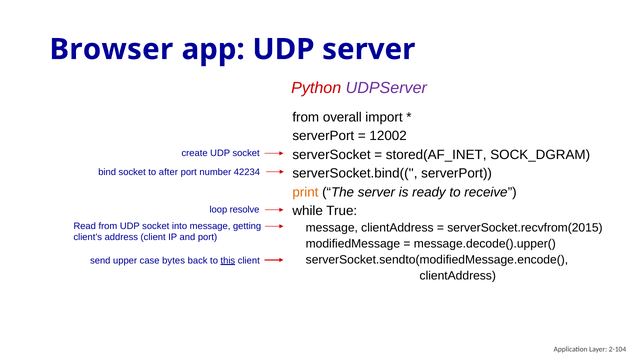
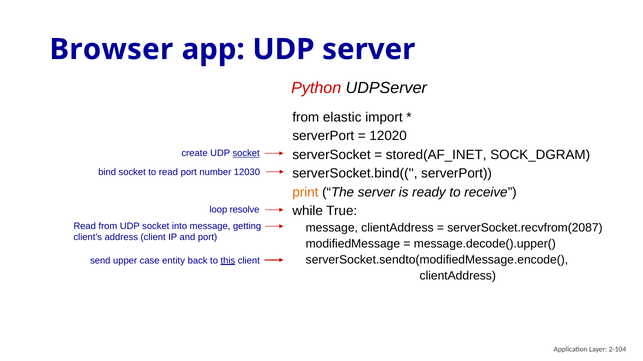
UDPServer colour: purple -> black
overall: overall -> elastic
12002: 12002 -> 12020
socket at (246, 153) underline: none -> present
to after: after -> read
42234: 42234 -> 12030
serverSocket.recvfrom(2015: serverSocket.recvfrom(2015 -> serverSocket.recvfrom(2087
bytes: bytes -> entity
